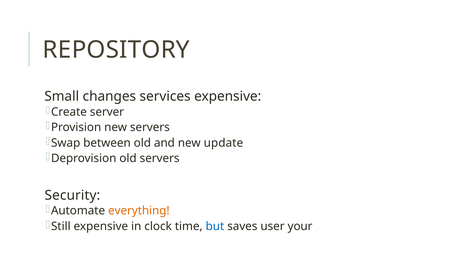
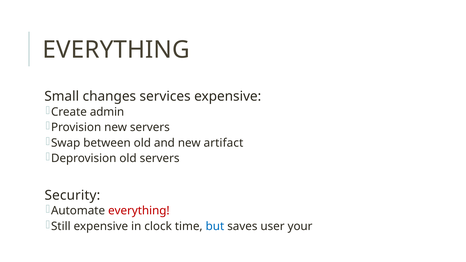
REPOSITORY at (116, 50): REPOSITORY -> EVERYTHING
server: server -> admin
update: update -> artifact
everything at (139, 211) colour: orange -> red
